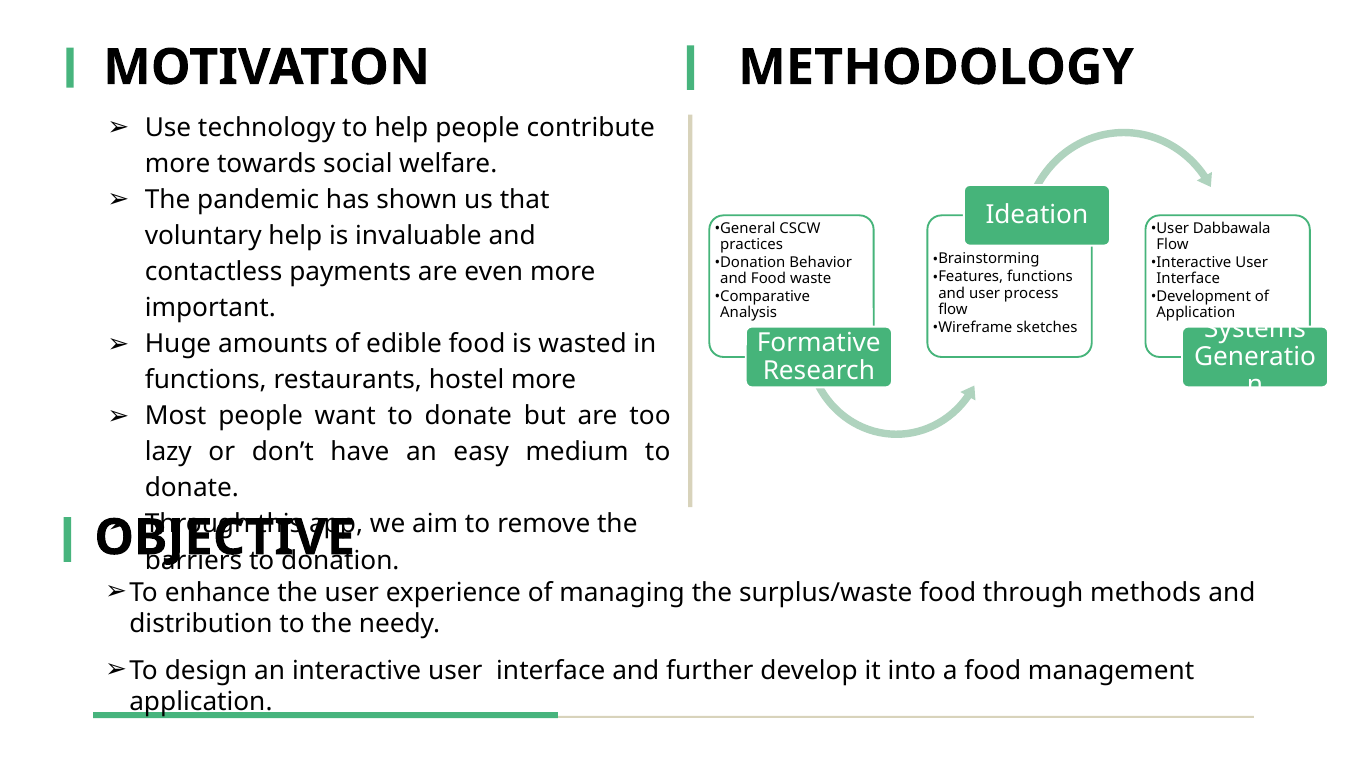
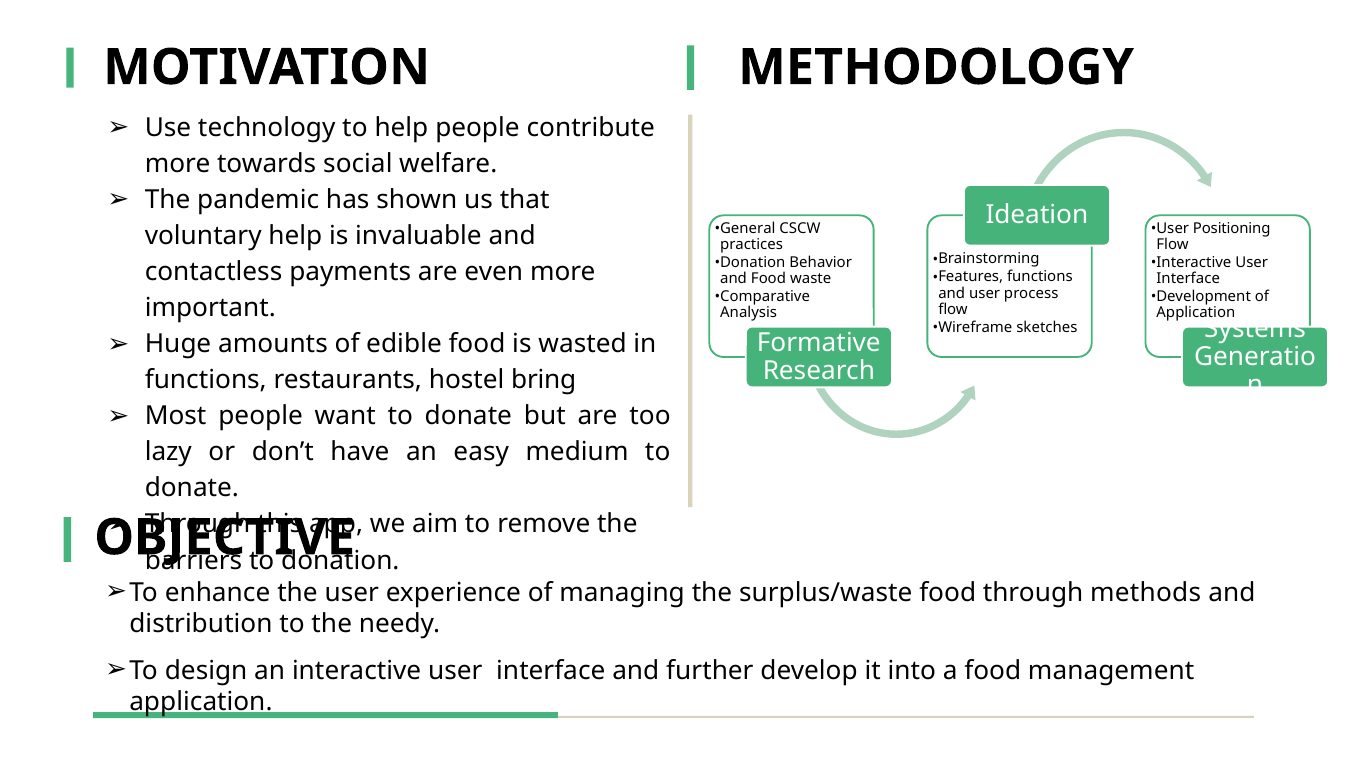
Dabbawala: Dabbawala -> Positioning
hostel more: more -> bring
